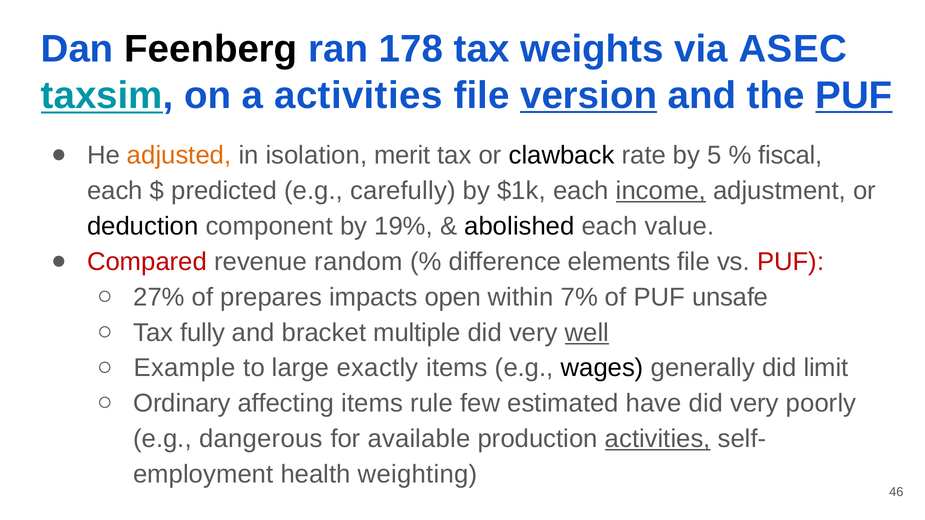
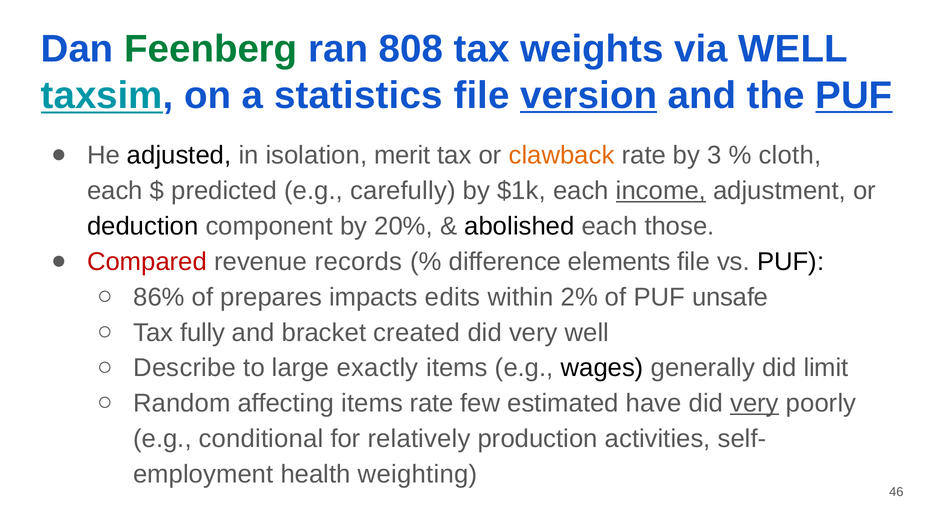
Feenberg colour: black -> green
178: 178 -> 808
via ASEC: ASEC -> WELL
a activities: activities -> statistics
adjusted colour: orange -> black
clawback colour: black -> orange
5: 5 -> 3
fiscal: fiscal -> cloth
19%: 19% -> 20%
value: value -> those
random: random -> records
PUF at (791, 262) colour: red -> black
27%: 27% -> 86%
open: open -> edits
7%: 7% -> 2%
multiple: multiple -> created
well at (587, 333) underline: present -> none
Example: Example -> Describe
Ordinary: Ordinary -> Random
items rule: rule -> rate
very at (755, 404) underline: none -> present
dangerous: dangerous -> conditional
available: available -> relatively
activities at (658, 439) underline: present -> none
